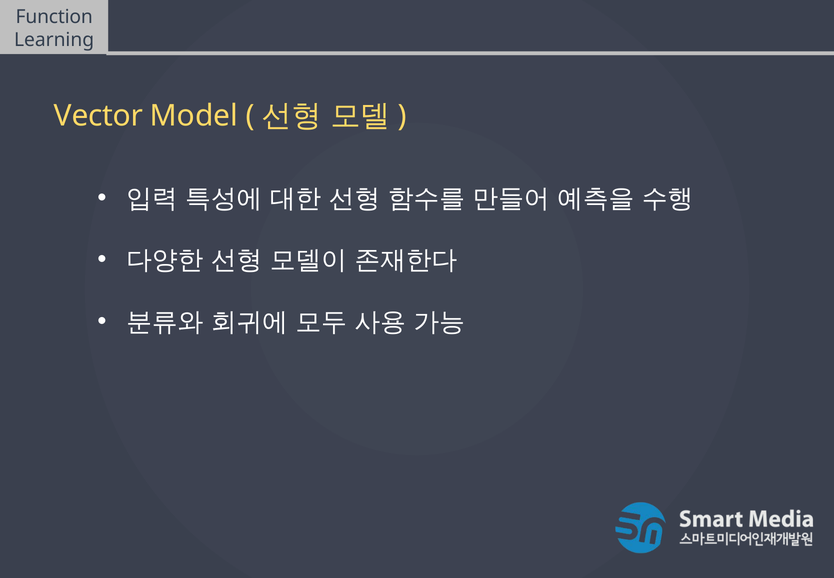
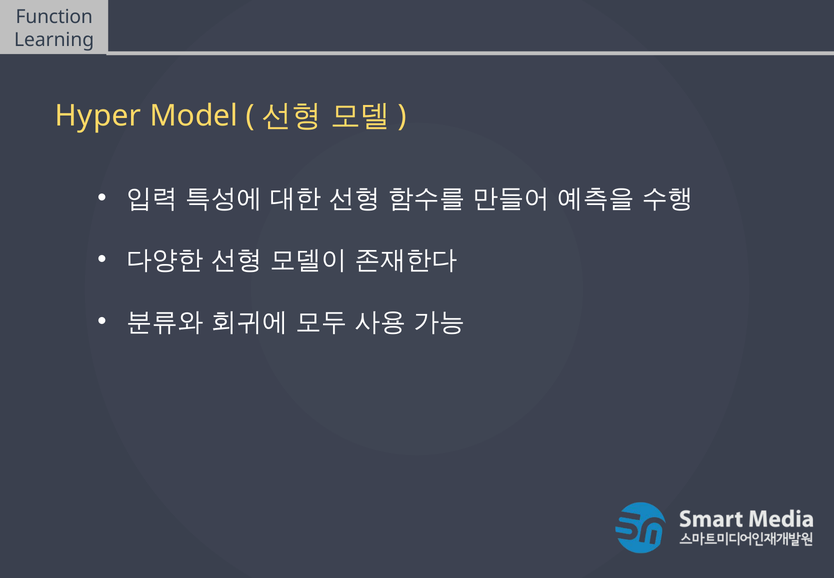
Vector: Vector -> Hyper
